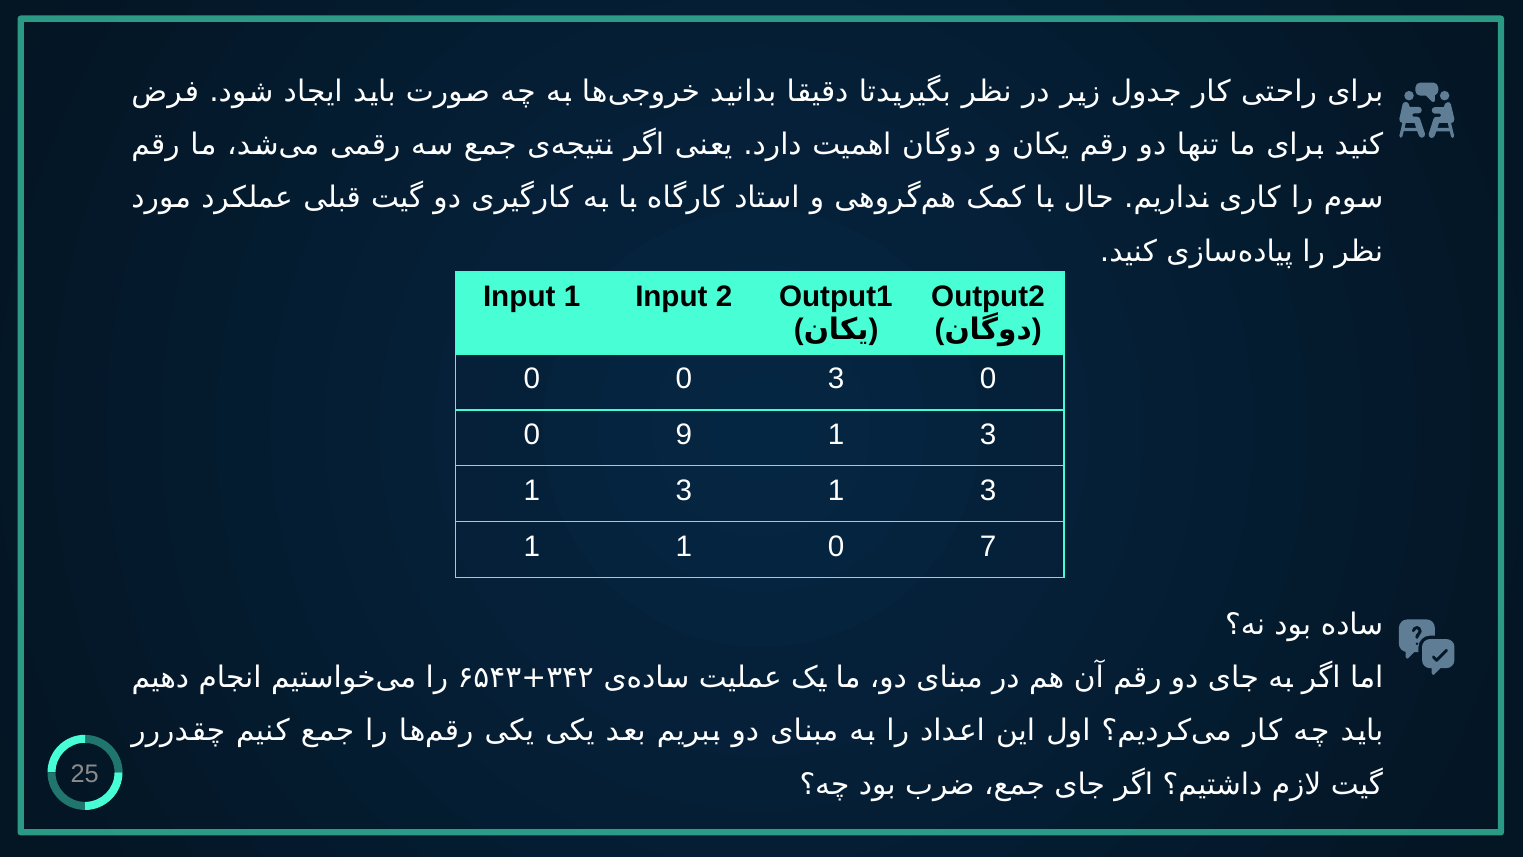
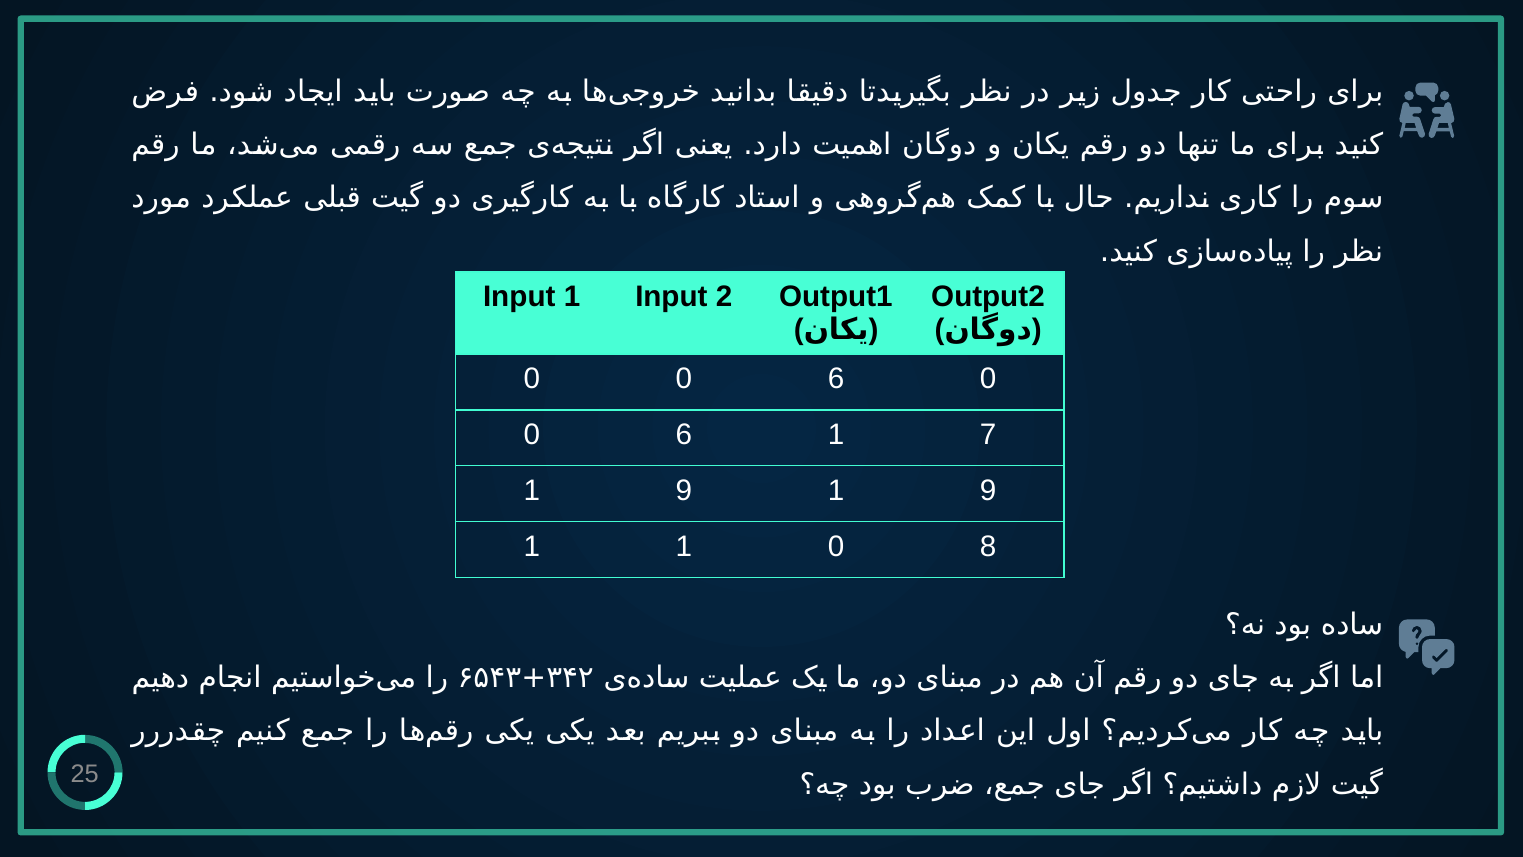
3 at (836, 379): 3 -> 6
9 at (684, 434): 9 -> 6
3 at (988, 434): 3 -> 7
3 at (684, 490): 3 -> 9
3 at (988, 490): 3 -> 9
7: 7 -> 8
